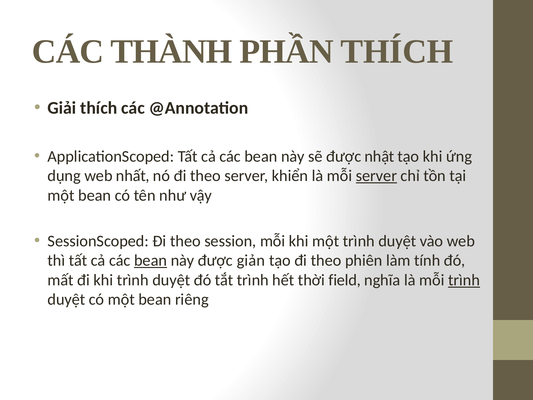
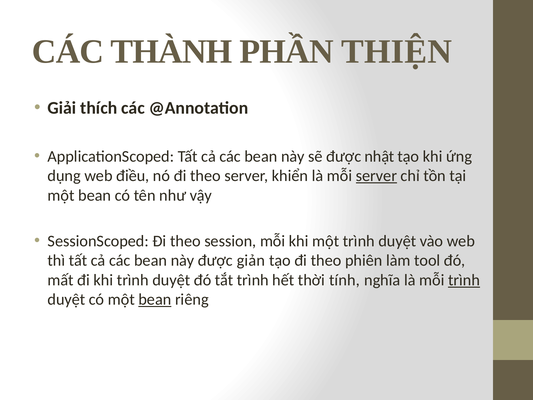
PHẦN THÍCH: THÍCH -> THIỆN
nhất: nhất -> điều
bean at (151, 260) underline: present -> none
tính: tính -> tool
field: field -> tính
bean at (155, 299) underline: none -> present
